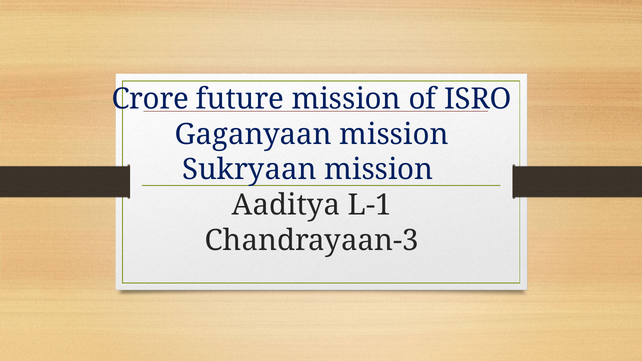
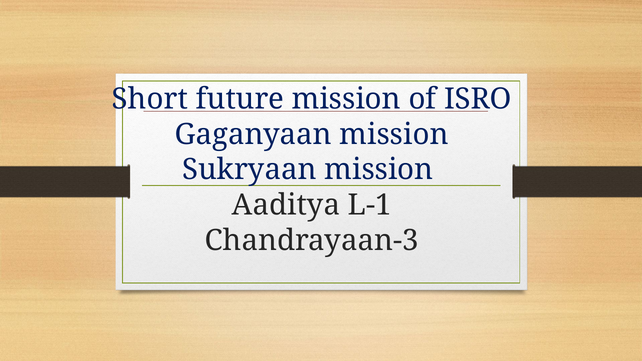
Crore: Crore -> Short
